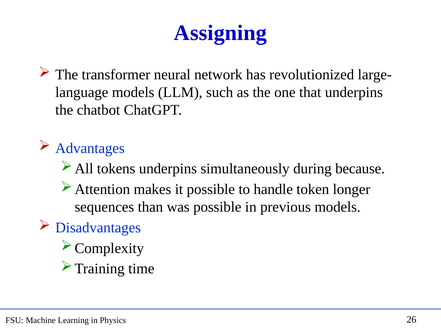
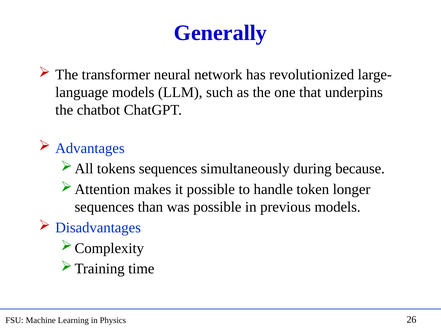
Assigning: Assigning -> Generally
tokens underpins: underpins -> sequences
